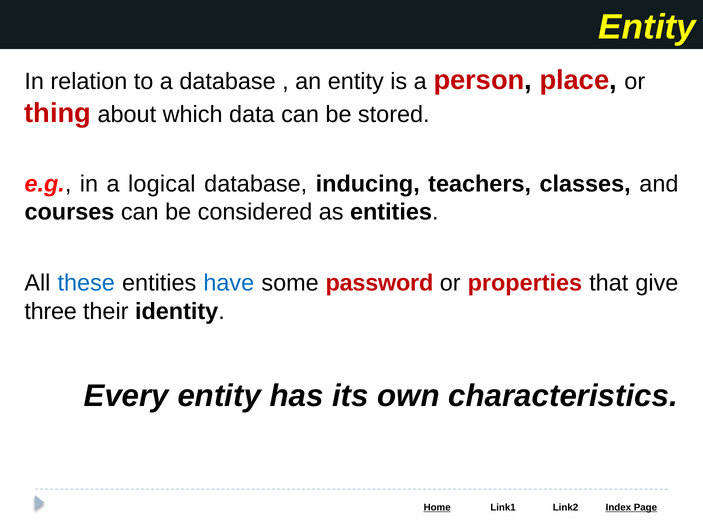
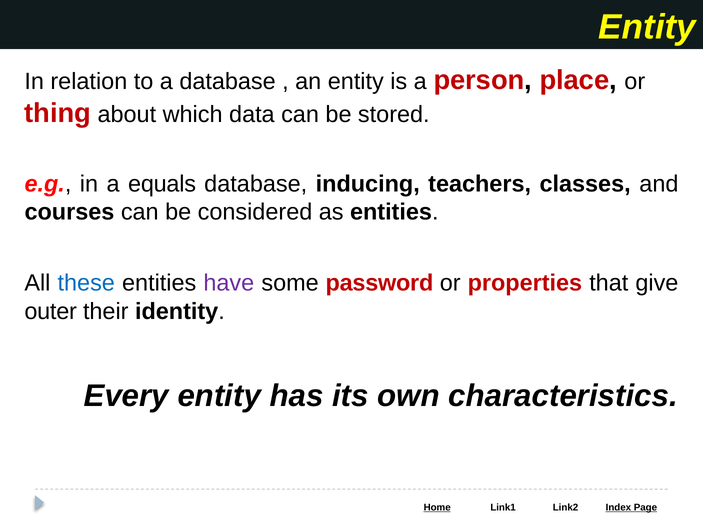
logical: logical -> equals
have colour: blue -> purple
three: three -> outer
